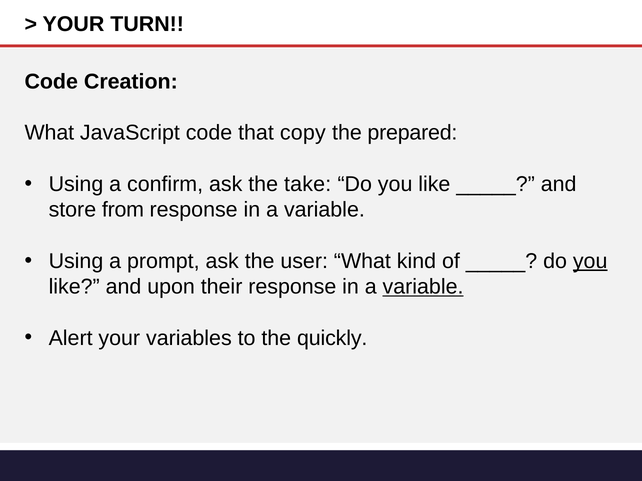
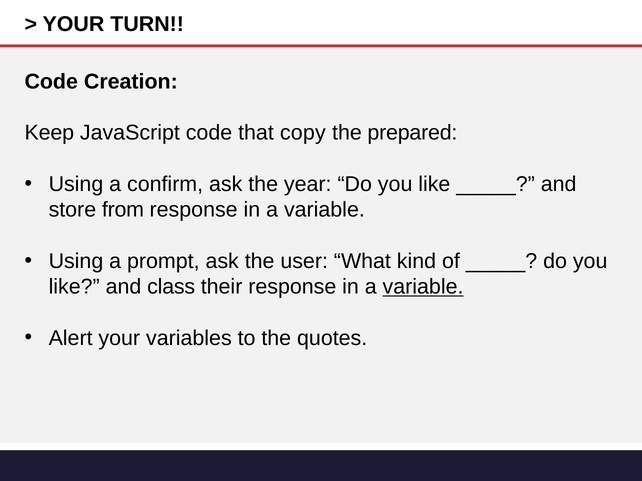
What at (49, 133): What -> Keep
take: take -> year
you at (590, 261) underline: present -> none
upon: upon -> class
quickly: quickly -> quotes
